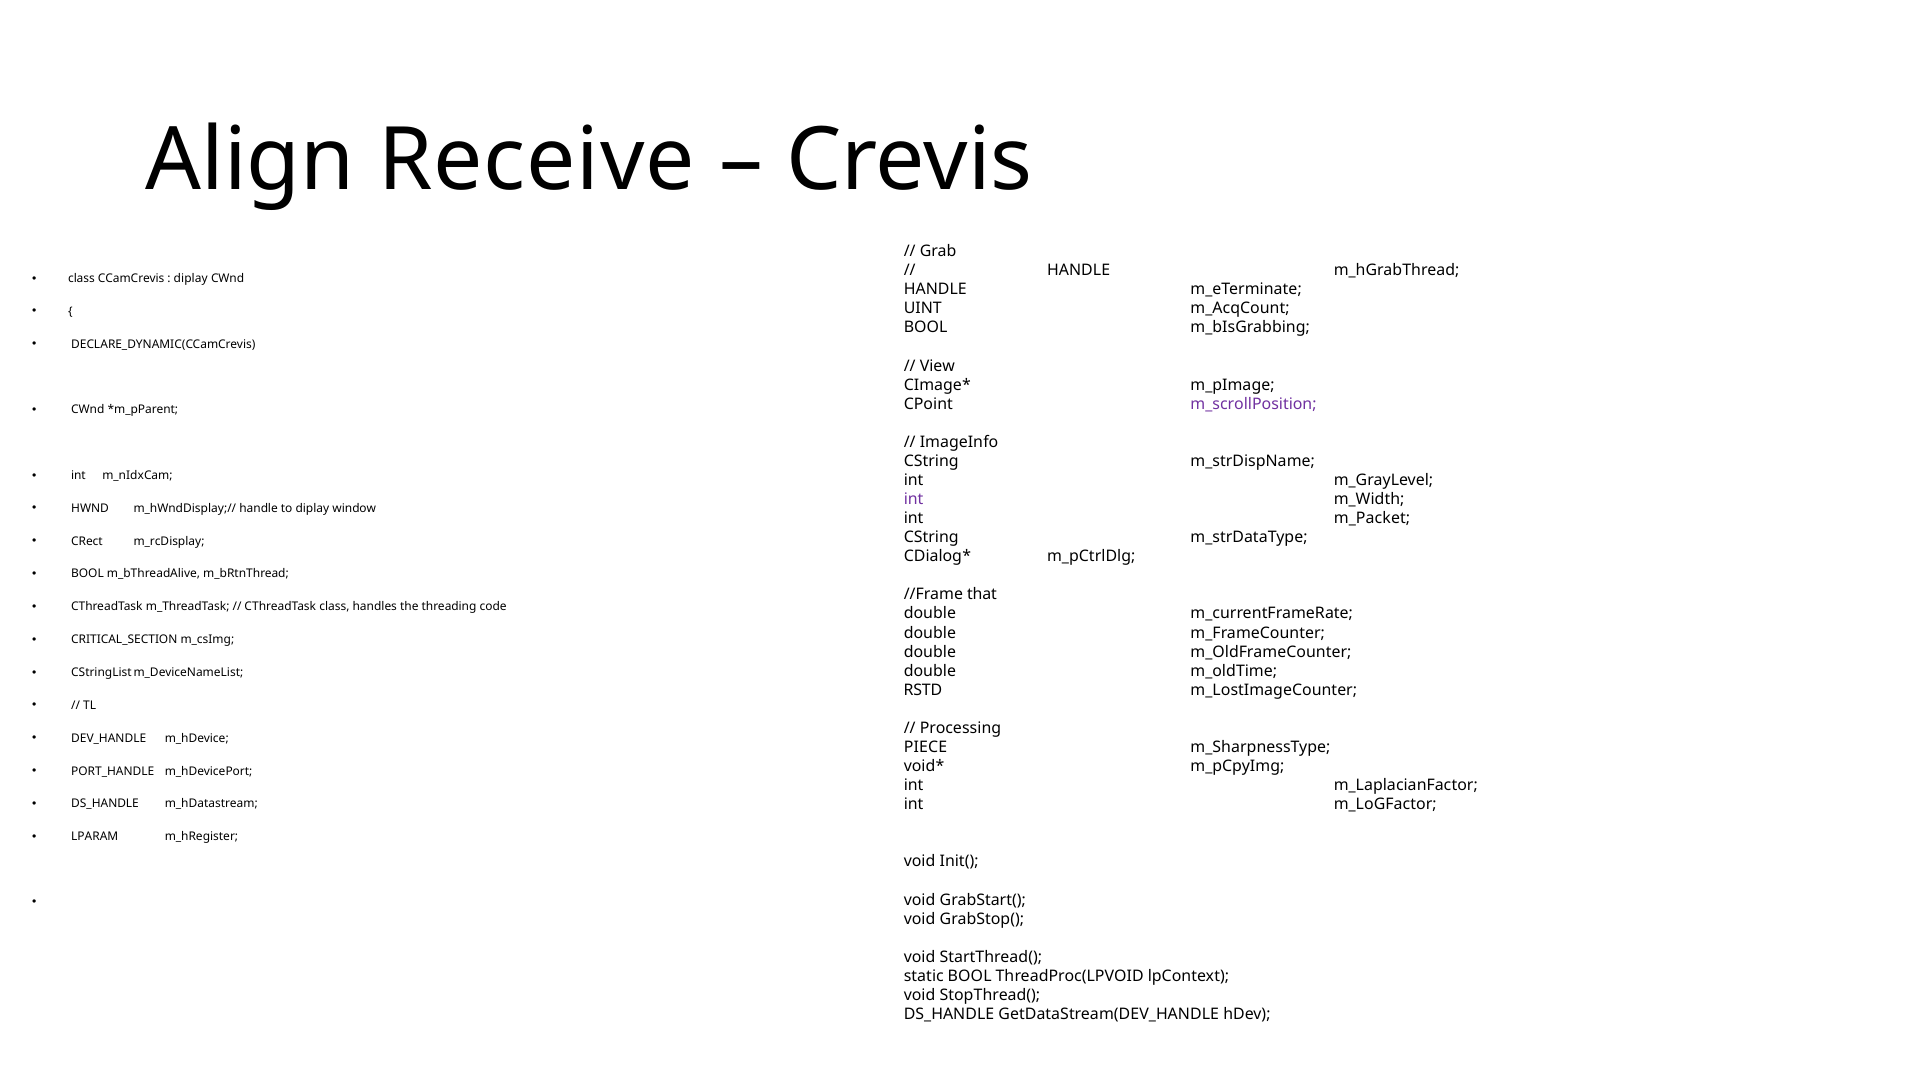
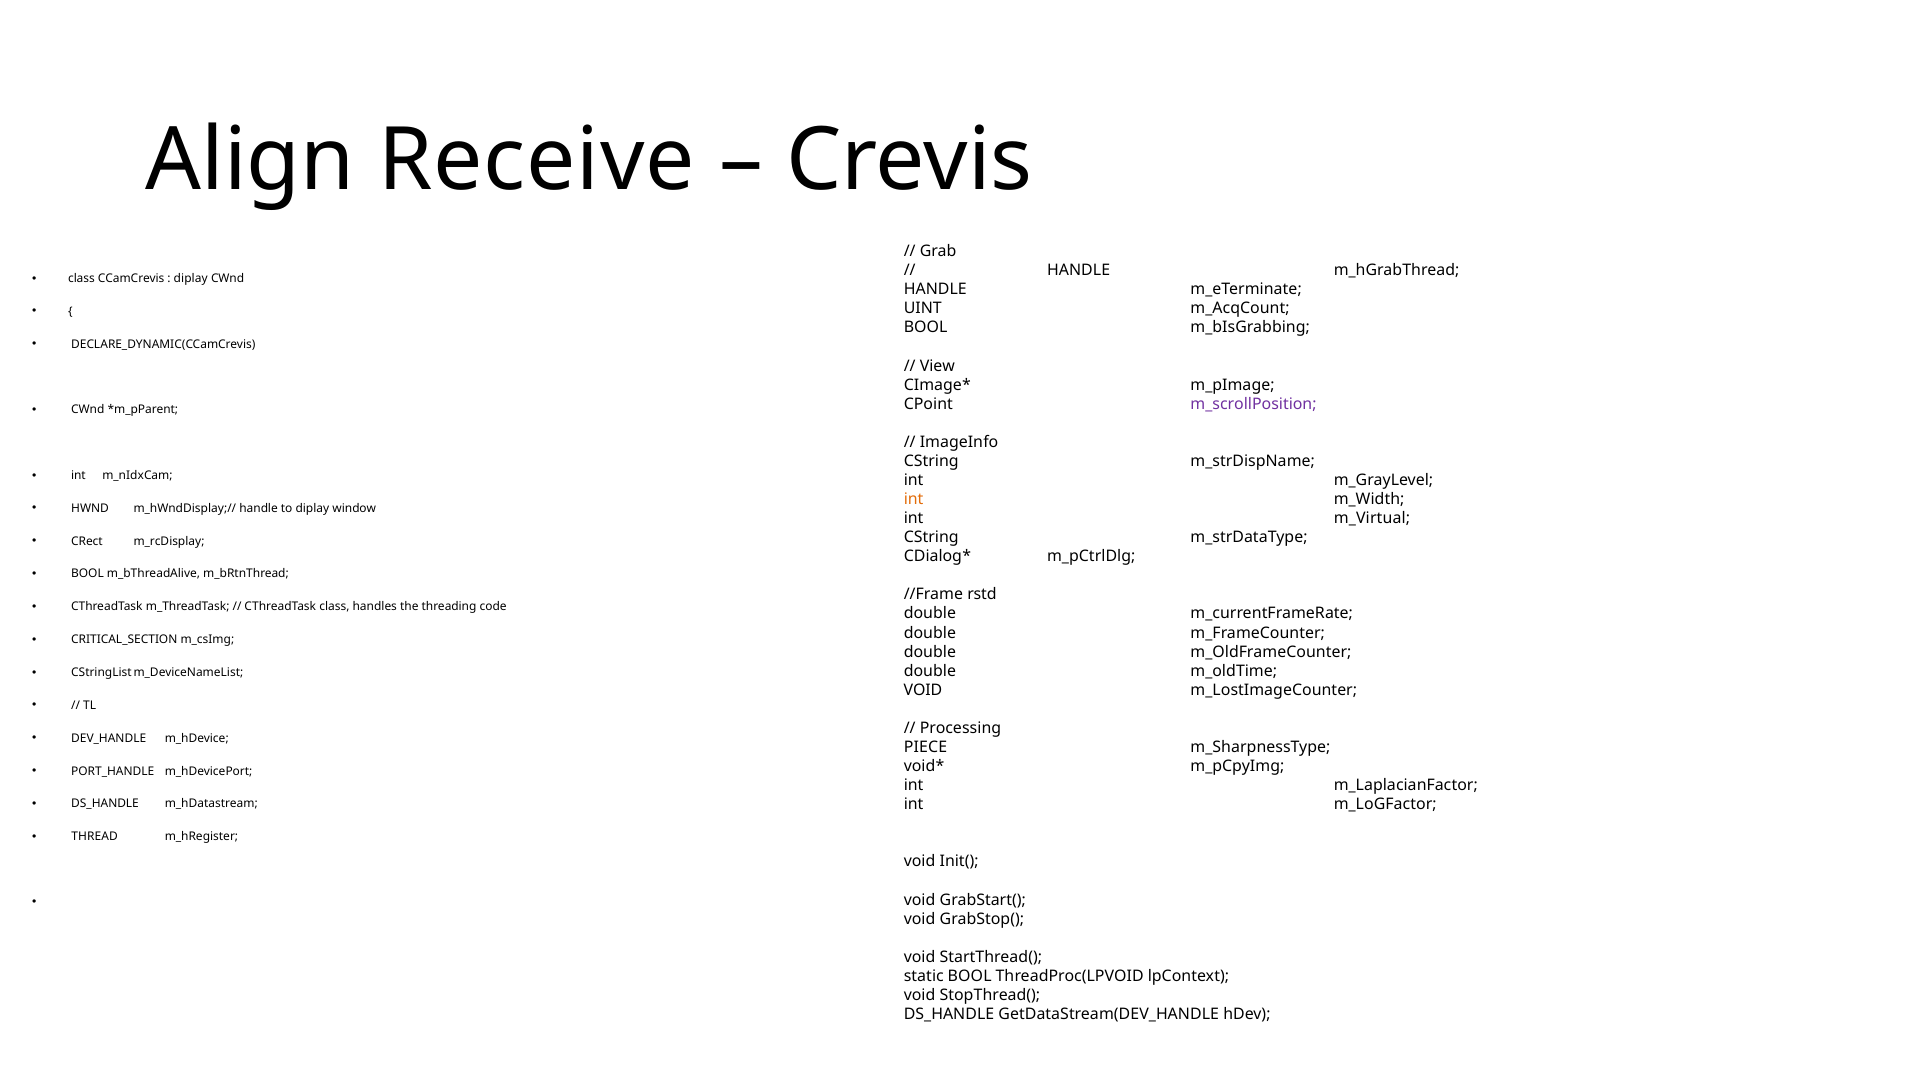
int at (914, 499) colour: purple -> orange
m_Packet: m_Packet -> m_Virtual
that: that -> rstd
RSTD at (923, 690): RSTD -> VOID
LPARAM: LPARAM -> THREAD
